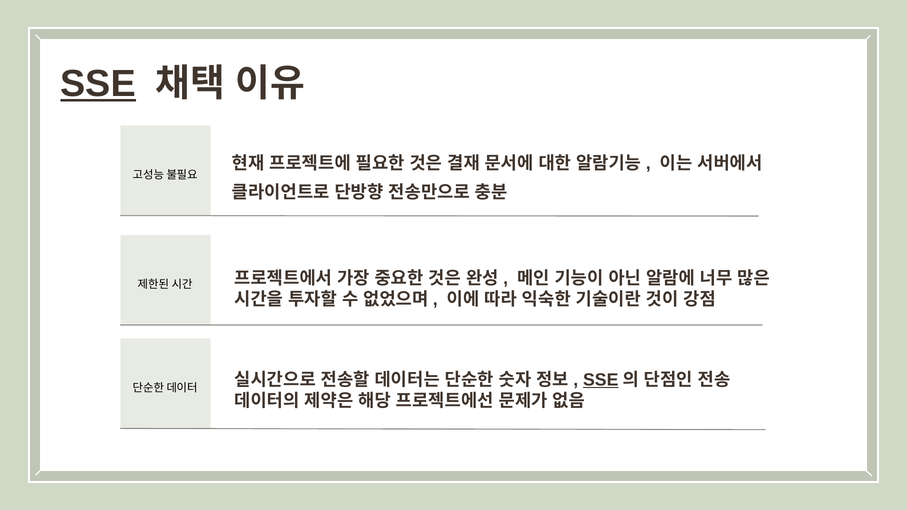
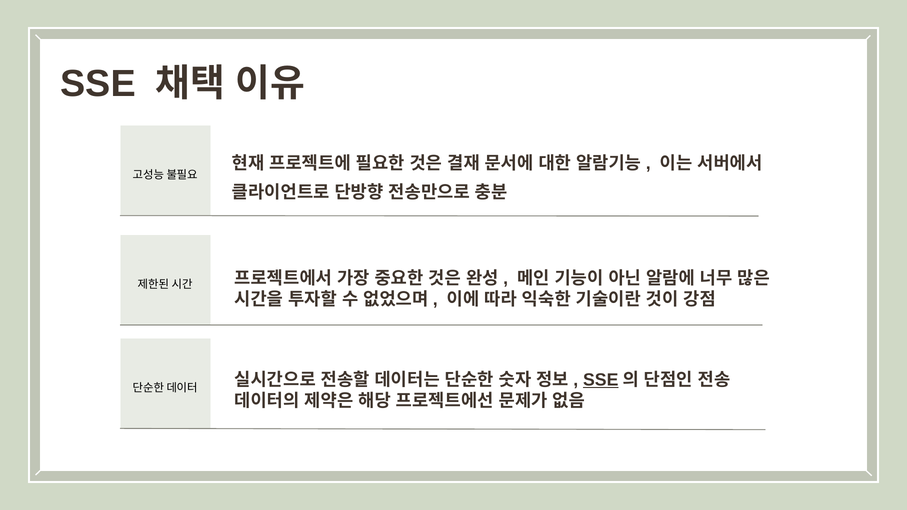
SSE at (98, 84) underline: present -> none
